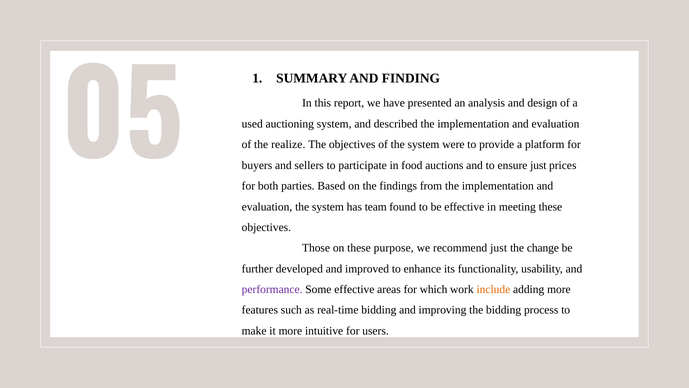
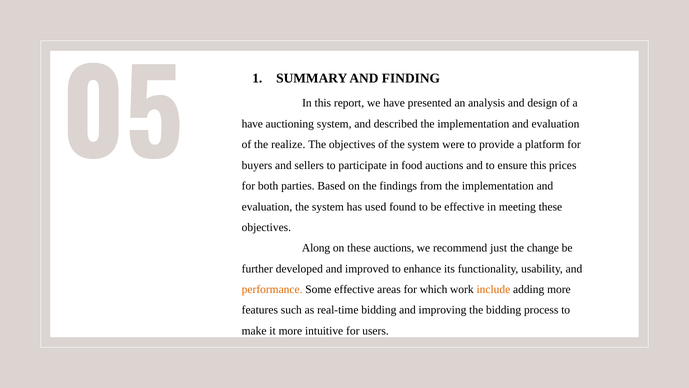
used at (252, 124): used -> have
ensure just: just -> this
team: team -> used
Those: Those -> Along
these purpose: purpose -> auctions
performance colour: purple -> orange
